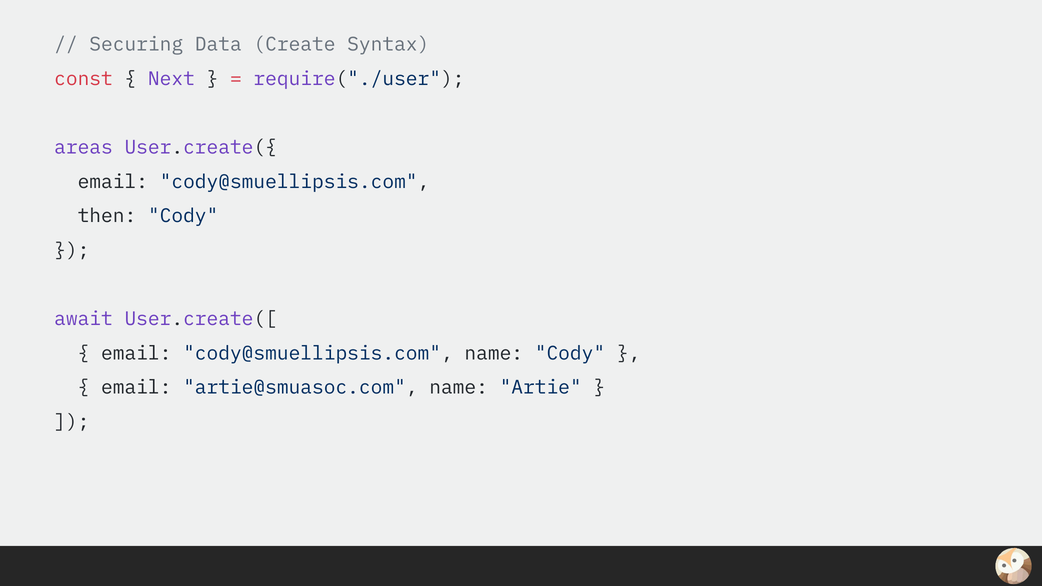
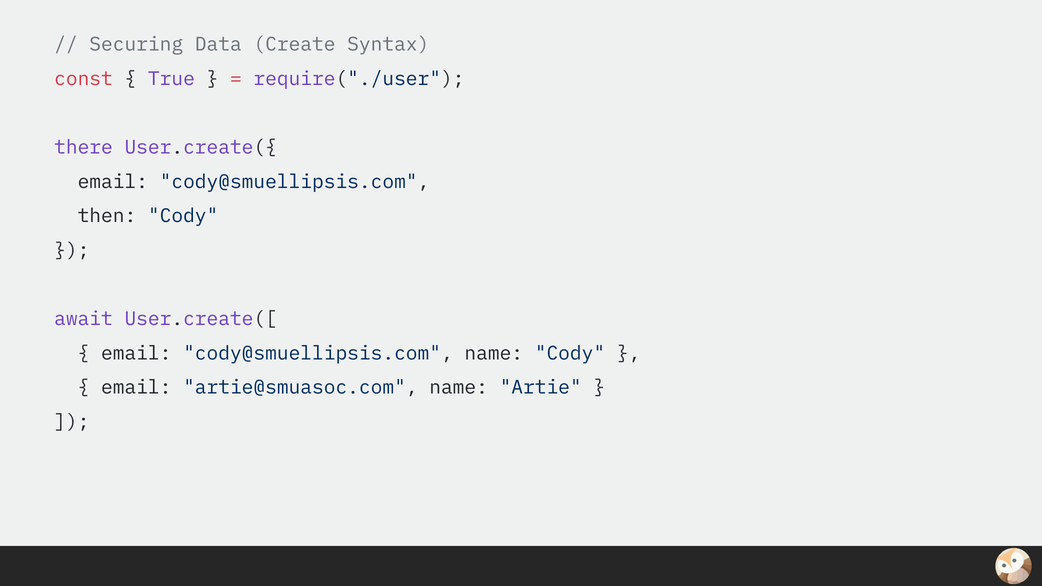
Next: Next -> True
areas: areas -> there
